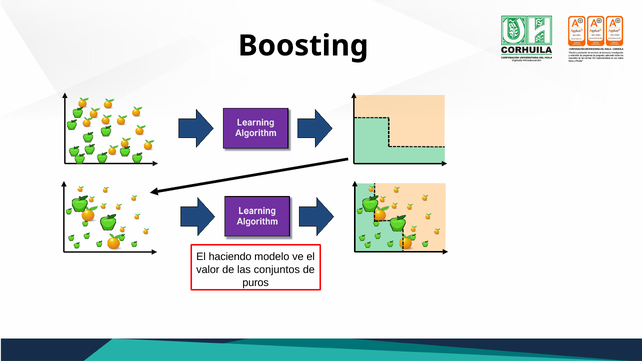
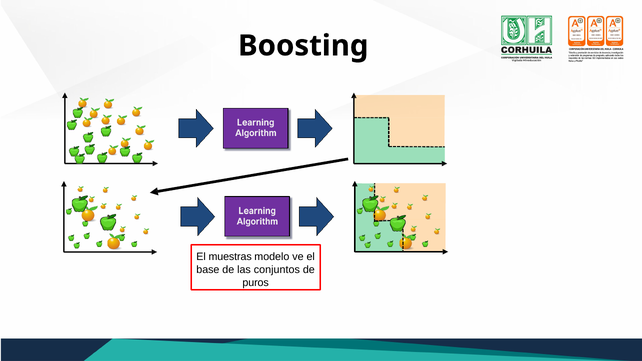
haciendo: haciendo -> muestras
valor: valor -> base
